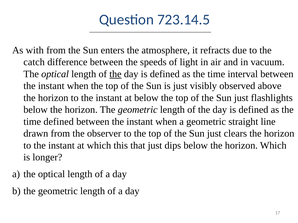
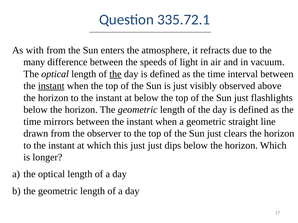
723.14.5: 723.14.5 -> 335.72.1
catch: catch -> many
instant at (51, 86) underline: none -> present
time defined: defined -> mirrors
this that: that -> just
